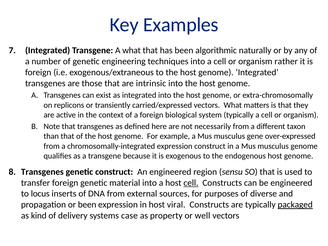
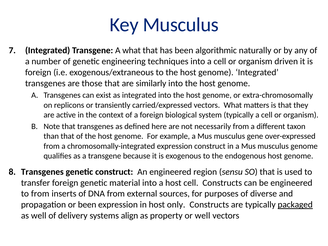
Key Examples: Examples -> Musculus
rather: rather -> driven
intrinsic: intrinsic -> similarly
cell at (191, 183) underline: present -> none
to locus: locus -> from
viral: viral -> only
as kind: kind -> well
case: case -> align
